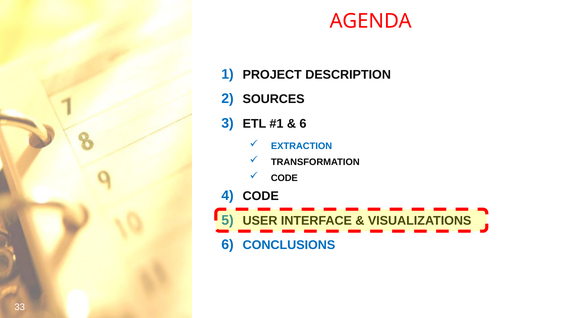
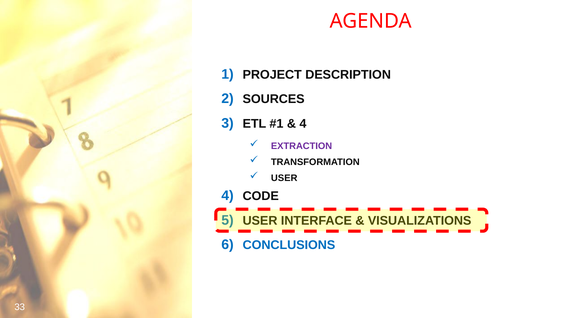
6 at (303, 124): 6 -> 4
EXTRACTION colour: blue -> purple
CODE at (284, 178): CODE -> USER
